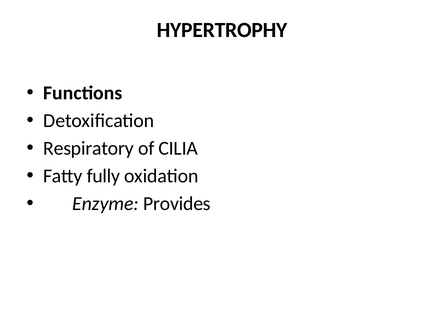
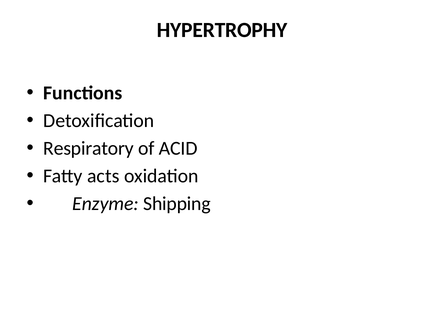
CILIA: CILIA -> ACID
fully: fully -> acts
Provides: Provides -> Shipping
